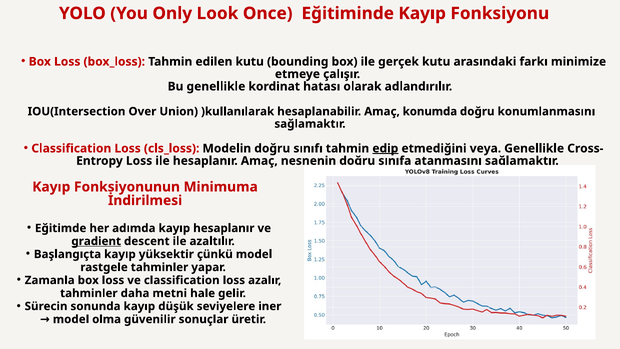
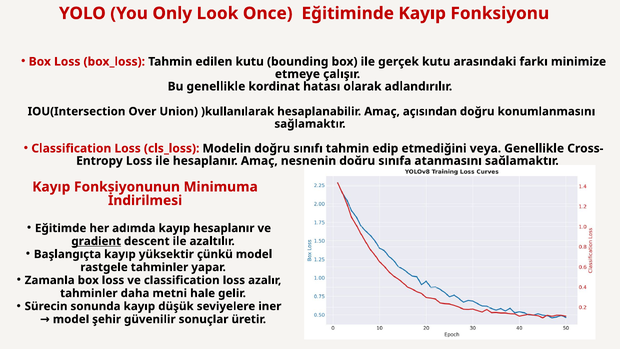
konumda: konumda -> açısından
edip underline: present -> none
olma: olma -> şehir
